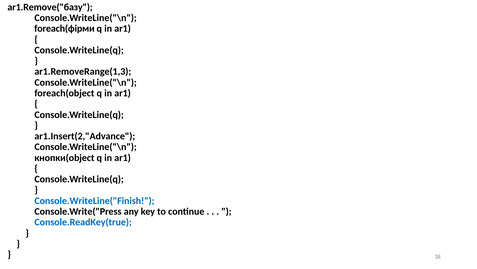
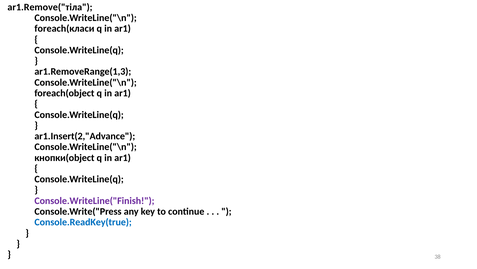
ar1.Remove("базу: ar1.Remove("базу -> ar1.Remove("тіла
foreach(фірми: foreach(фірми -> foreach(класи
Console.WriteLine("Finish colour: blue -> purple
